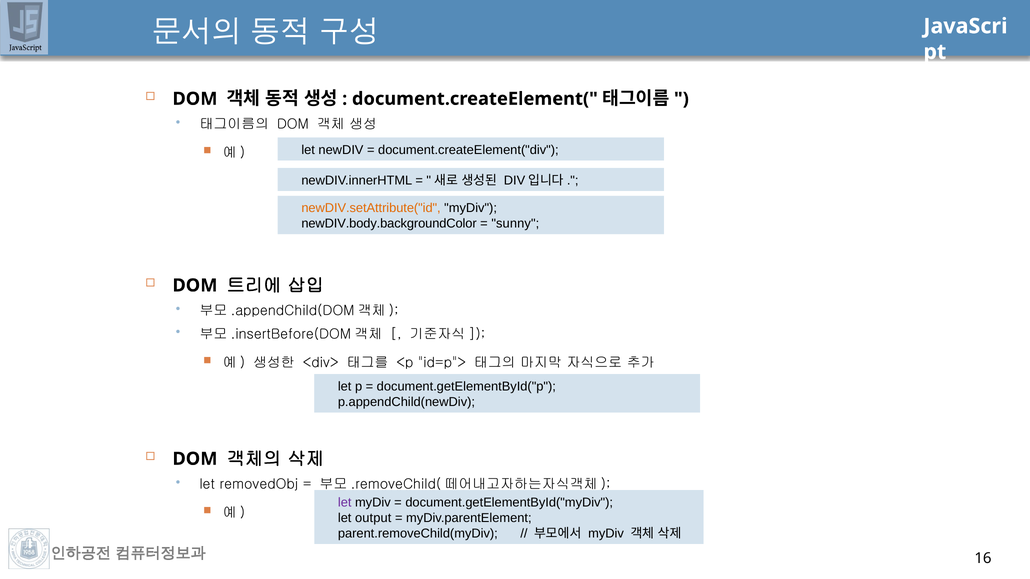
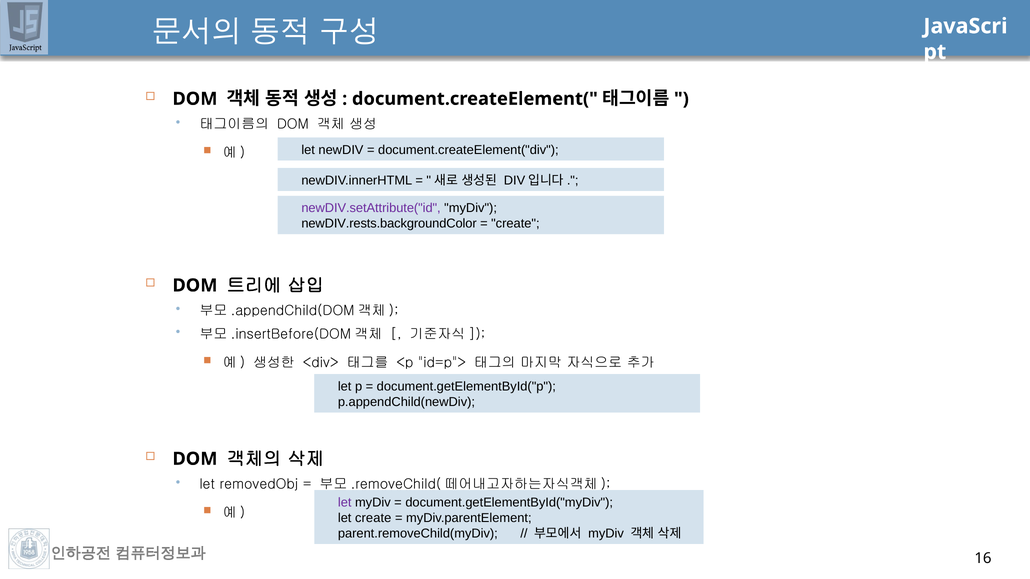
newDIV.setAttribute("id colour: orange -> purple
newDIV.body.backgroundColor: newDIV.body.backgroundColor -> newDIV.rests.backgroundColor
sunny at (515, 224): sunny -> create
let output: output -> create
